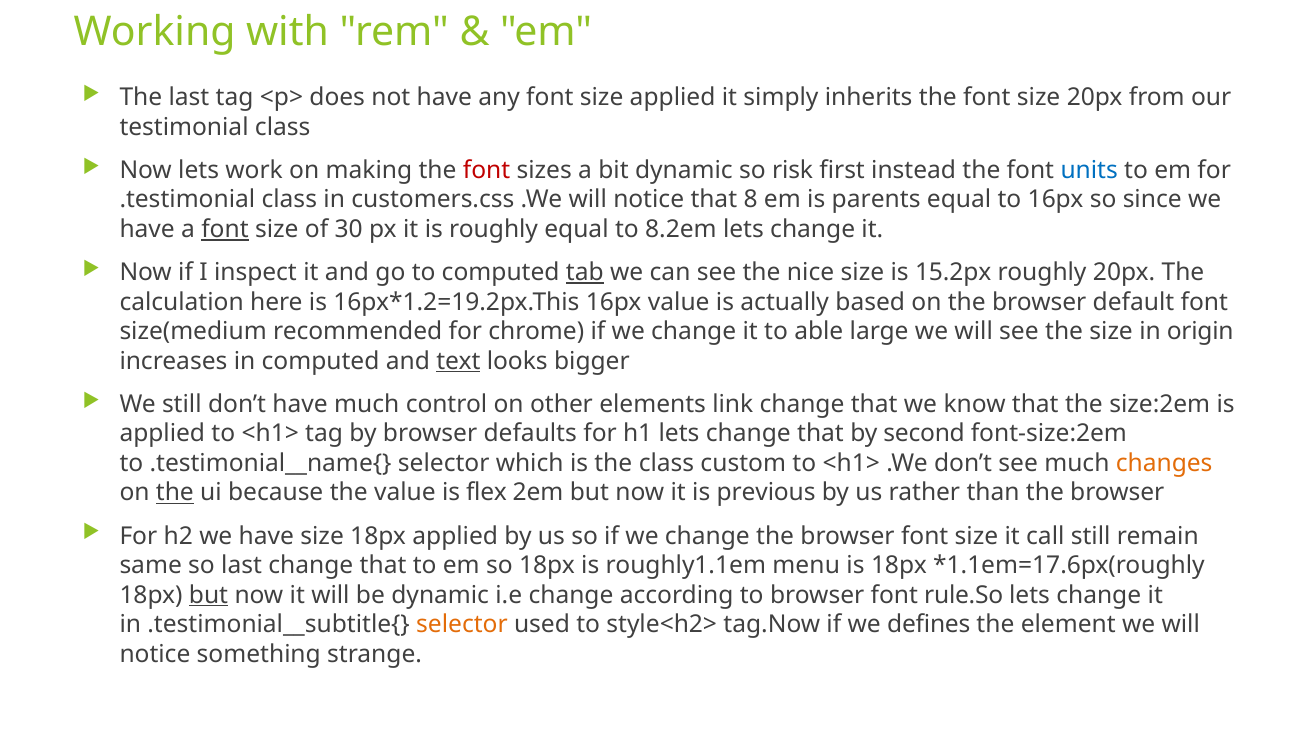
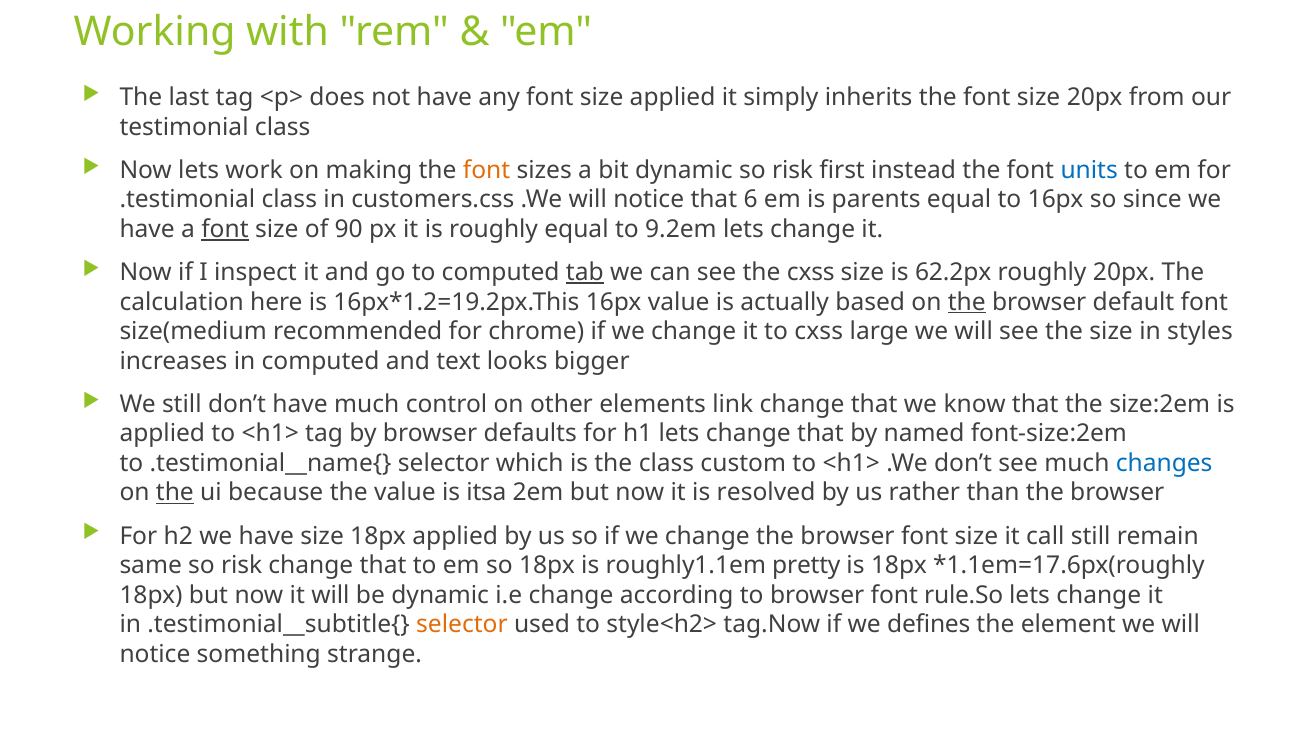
font at (487, 170) colour: red -> orange
8: 8 -> 6
30: 30 -> 90
8.2em: 8.2em -> 9.2em
the nice: nice -> cxss
15.2px: 15.2px -> 62.2px
the at (967, 302) underline: none -> present
to able: able -> cxss
origin: origin -> styles
text underline: present -> none
second: second -> named
changes colour: orange -> blue
flex: flex -> itsa
previous: previous -> resolved
same so last: last -> risk
menu: menu -> pretty
but at (209, 594) underline: present -> none
